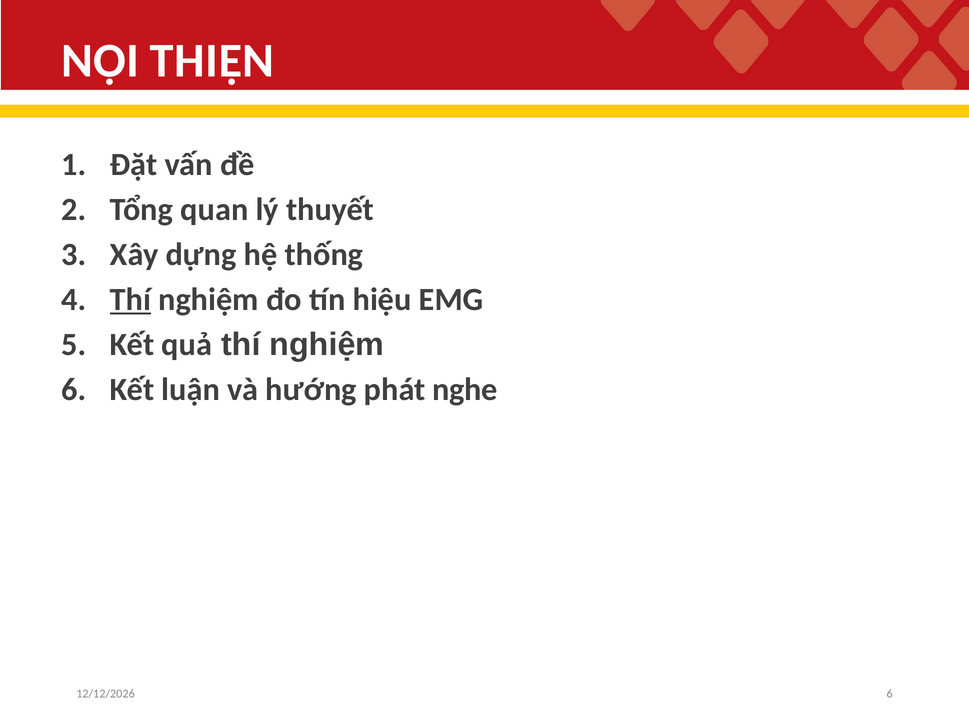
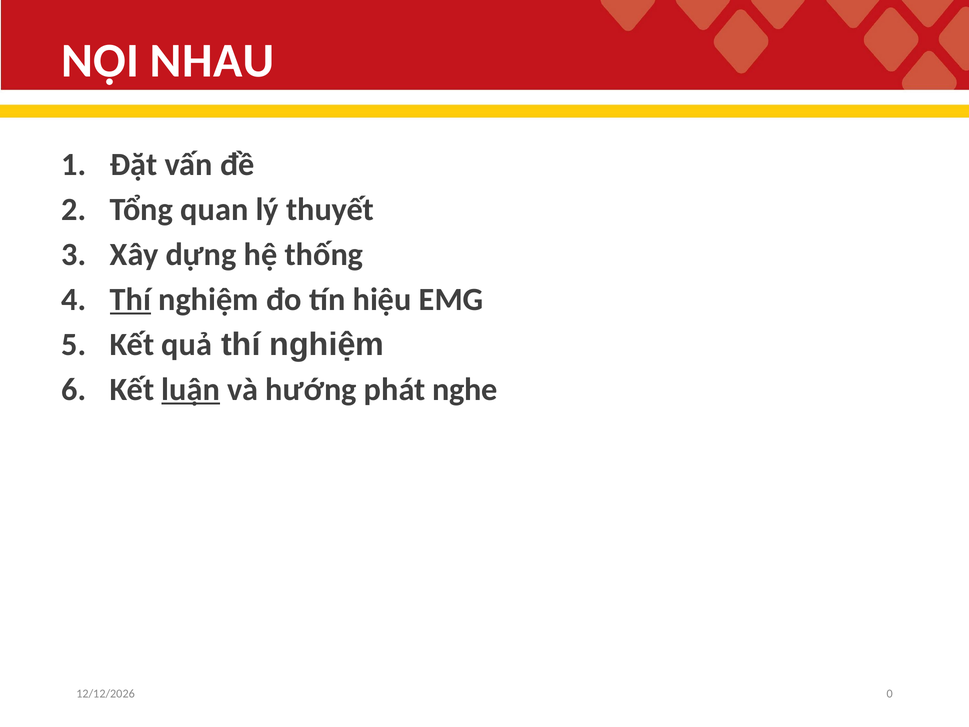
THIỆN: THIỆN -> NHAU
luận underline: none -> present
6 at (890, 694): 6 -> 0
